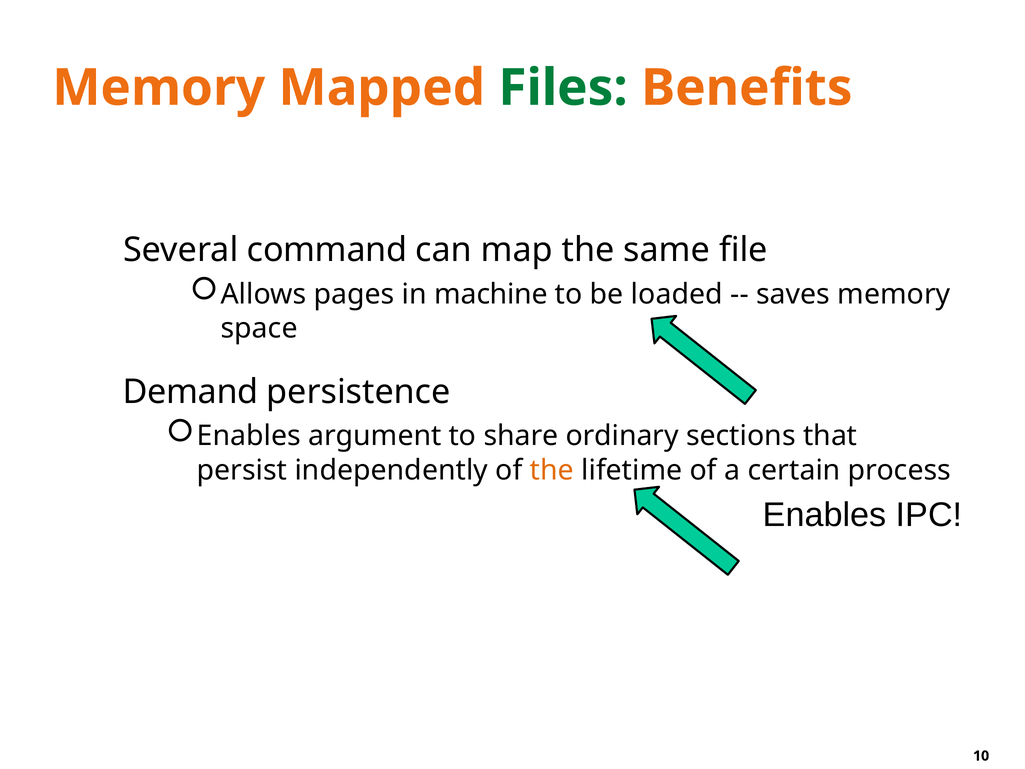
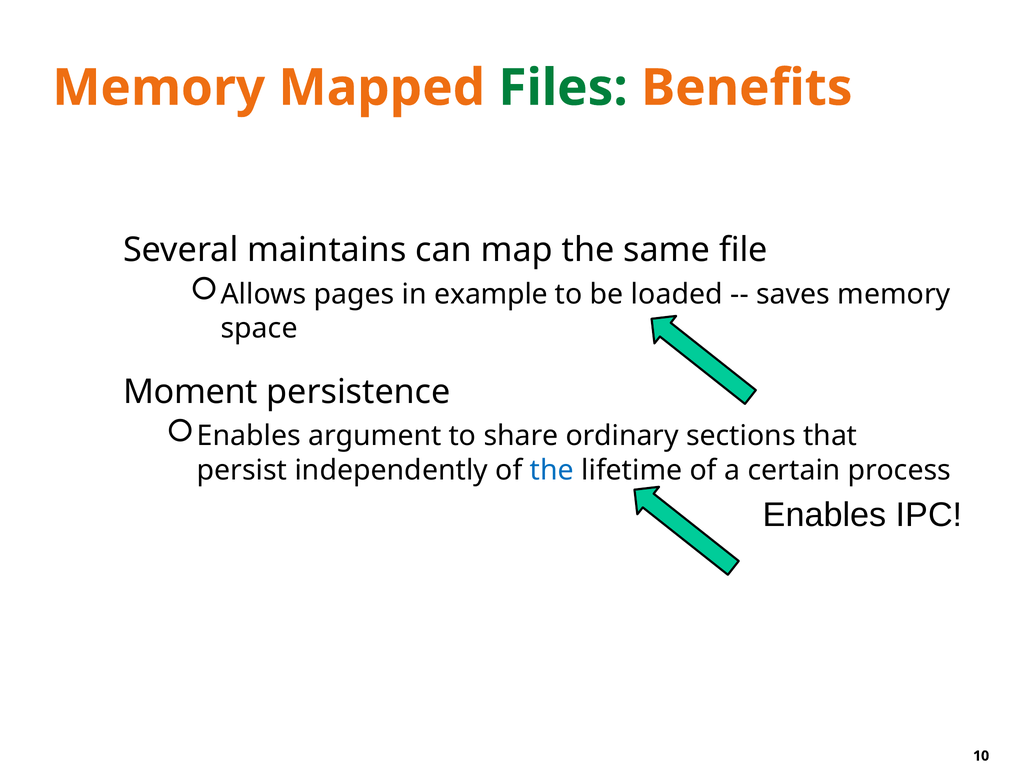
command: command -> maintains
machine: machine -> example
Demand: Demand -> Moment
the at (552, 470) colour: orange -> blue
